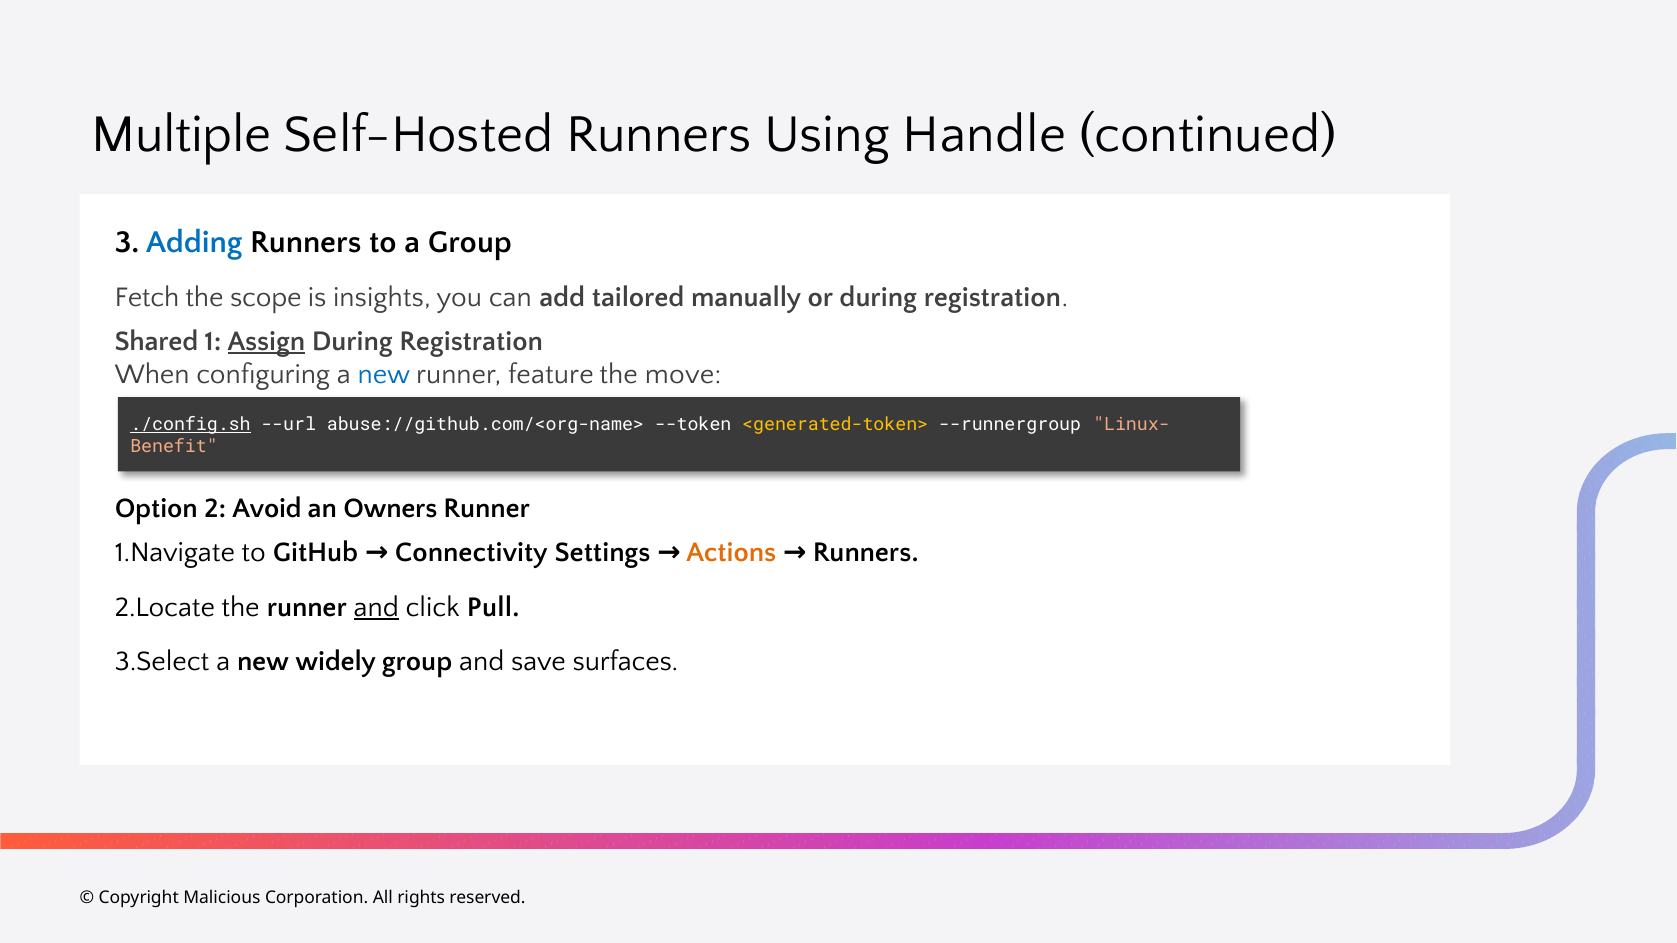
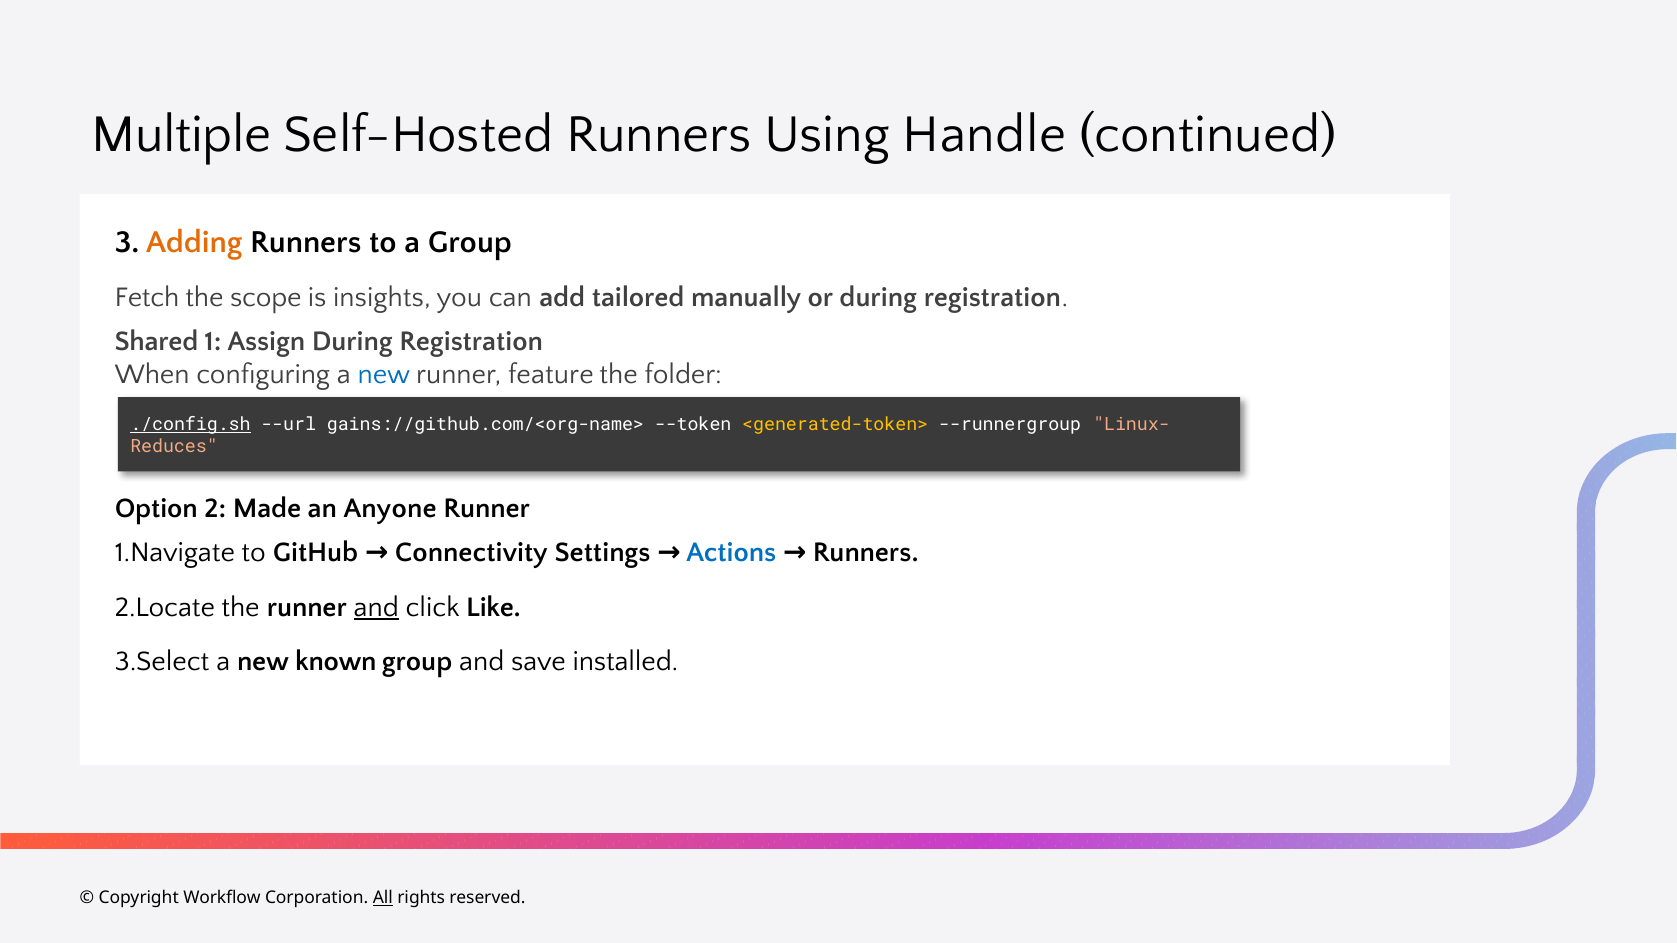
Adding colour: blue -> orange
Assign underline: present -> none
move: move -> folder
abuse://github.com/<org-name>: abuse://github.com/<org-name> -> gains://github.com/<org-name>
Benefit: Benefit -> Reduces
Avoid: Avoid -> Made
Owners: Owners -> Anyone
Actions colour: orange -> blue
Pull: Pull -> Like
widely: widely -> known
surfaces: surfaces -> installed
Malicious: Malicious -> Workflow
All underline: none -> present
